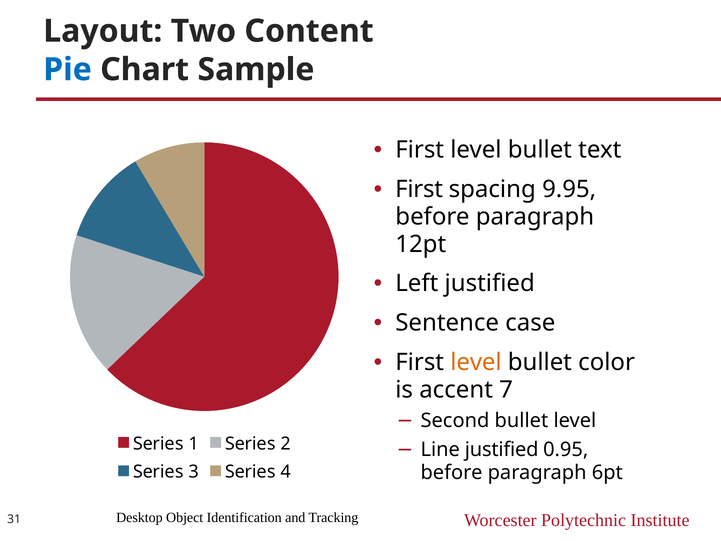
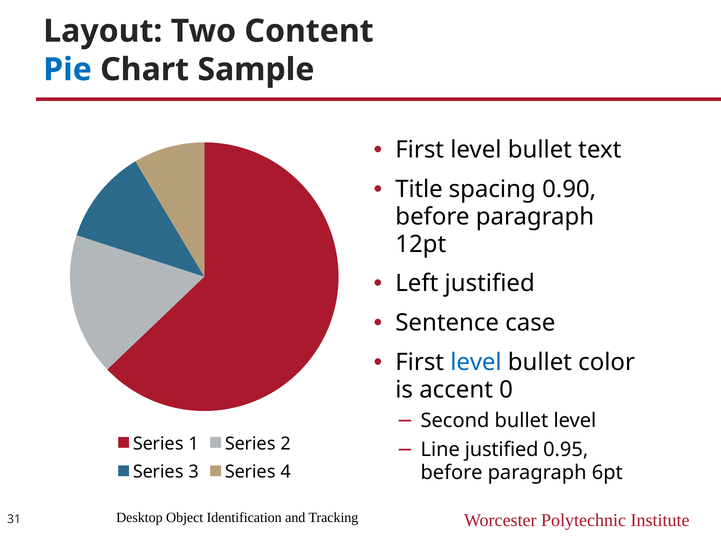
First at (419, 189): First -> Title
9.95: 9.95 -> 0.90
level at (476, 362) colour: orange -> blue
7: 7 -> 0
